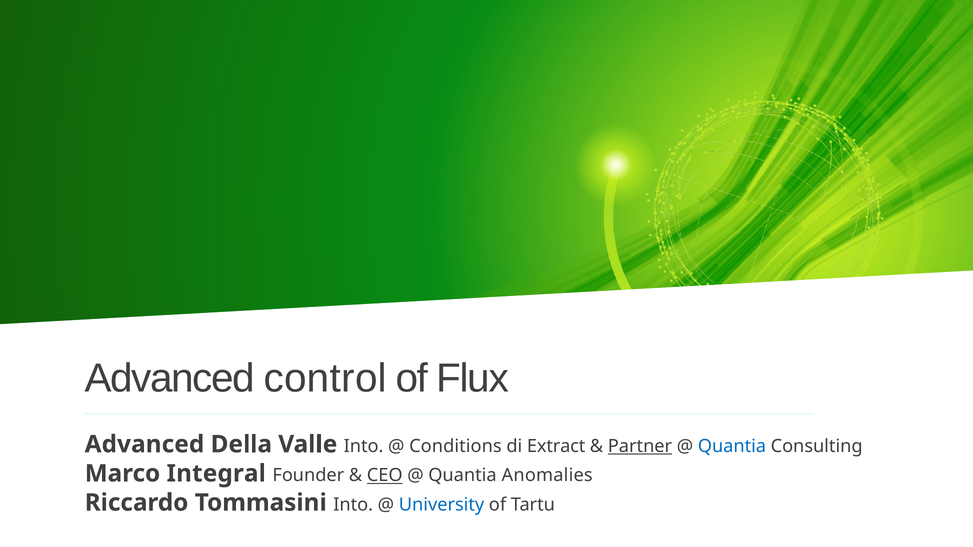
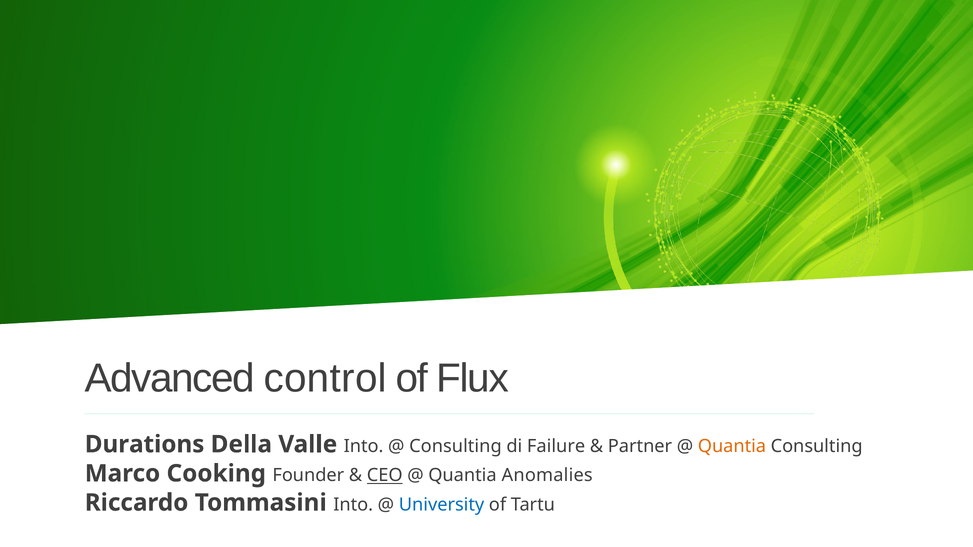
Advanced at (144, 445): Advanced -> Durations
Conditions at (455, 447): Conditions -> Consulting
Extract: Extract -> Failure
Partner underline: present -> none
Quantia at (732, 447) colour: blue -> orange
Integral: Integral -> Cooking
